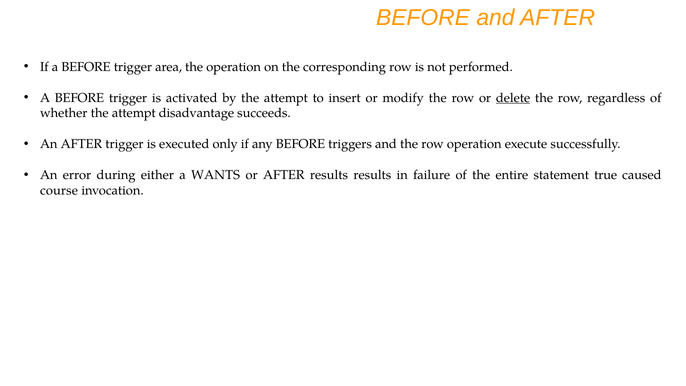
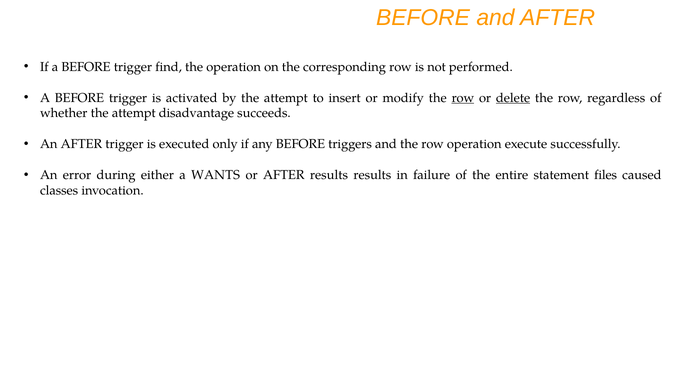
area: area -> find
row at (463, 98) underline: none -> present
true: true -> files
course: course -> classes
